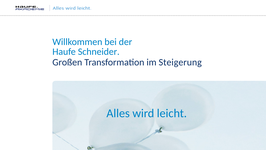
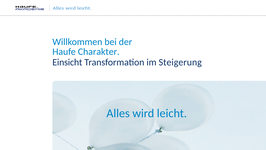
Schneider: Schneider -> Charakter
Großen: Großen -> Einsicht
